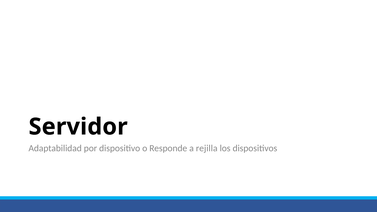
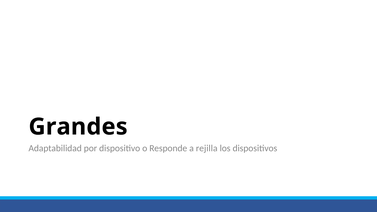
Servidor: Servidor -> Grandes
